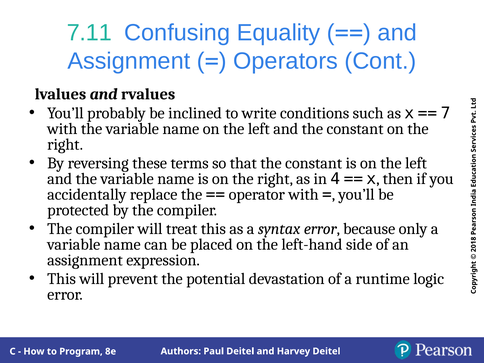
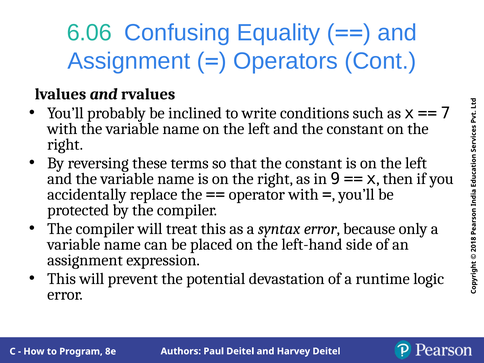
7.11: 7.11 -> 6.06
4: 4 -> 9
